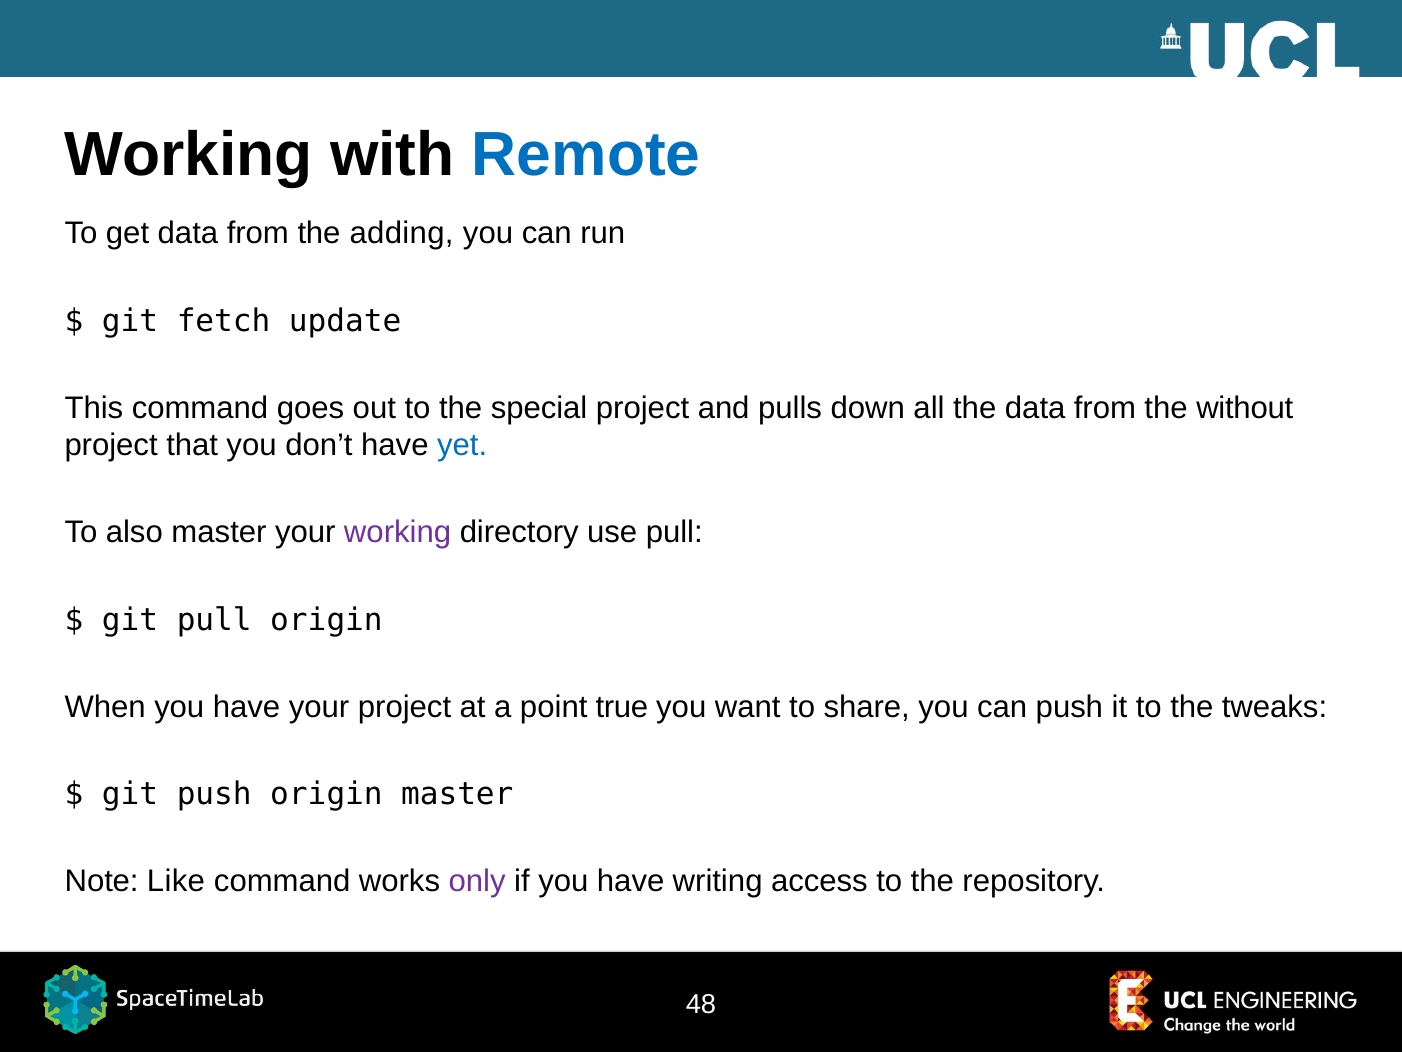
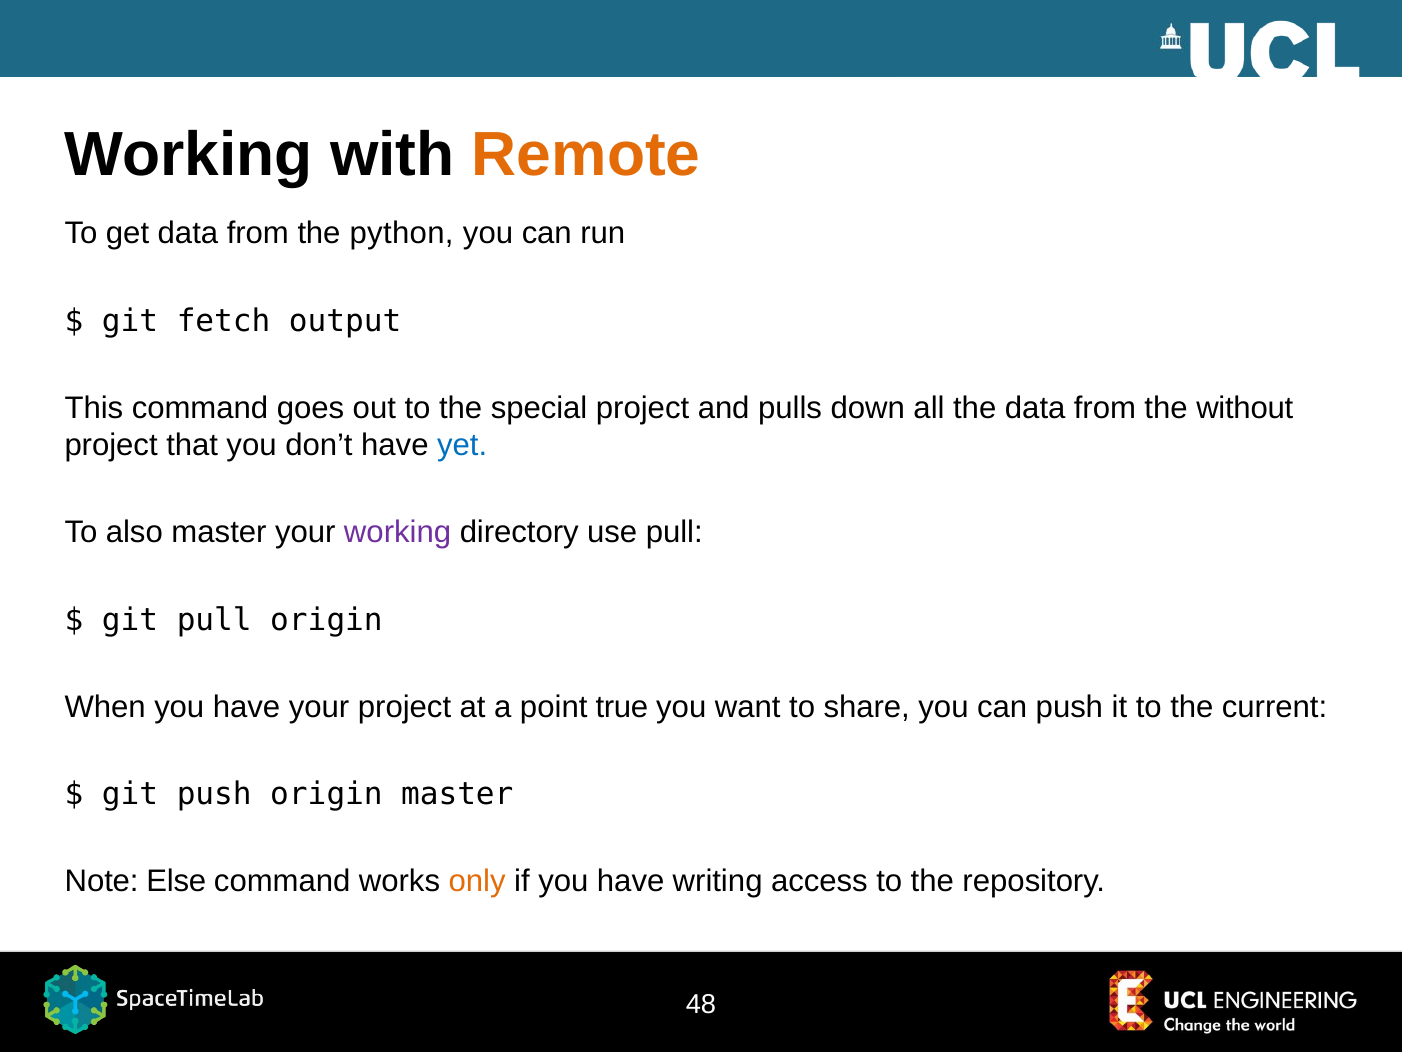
Remote colour: blue -> orange
adding: adding -> python
update: update -> output
tweaks: tweaks -> current
Like: Like -> Else
only colour: purple -> orange
